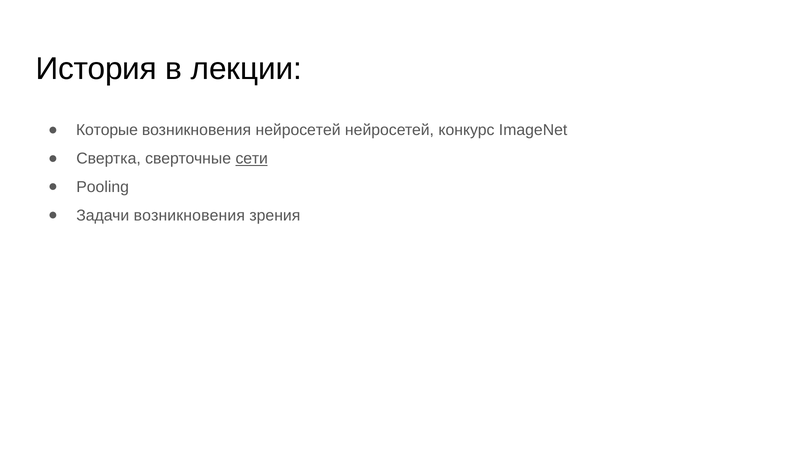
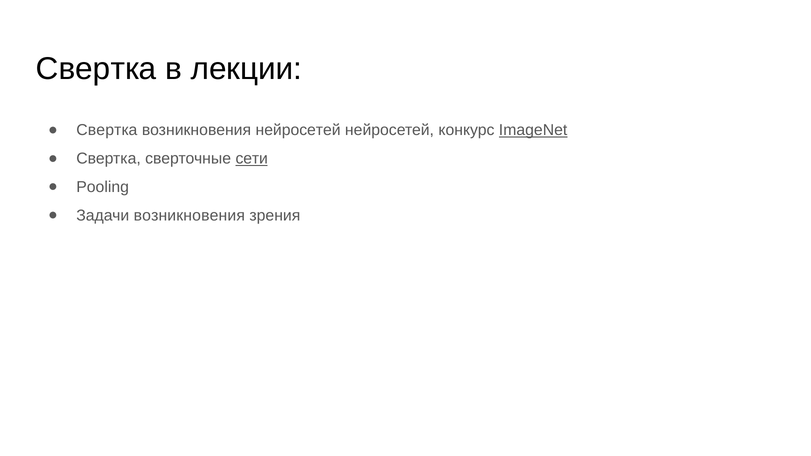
История at (96, 69): История -> Свертка
Которые at (107, 130): Которые -> Свертка
ImageNet underline: none -> present
